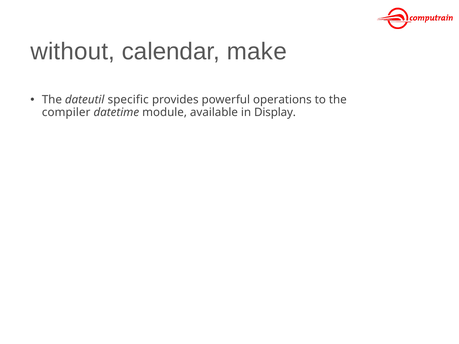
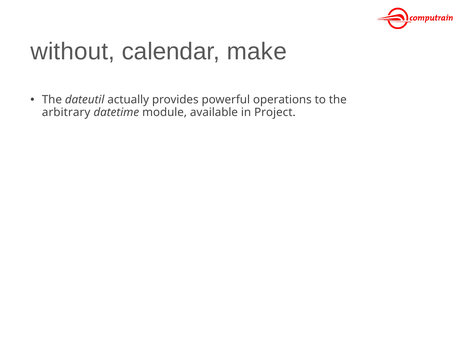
specific: specific -> actually
compiler: compiler -> arbitrary
Display: Display -> Project
